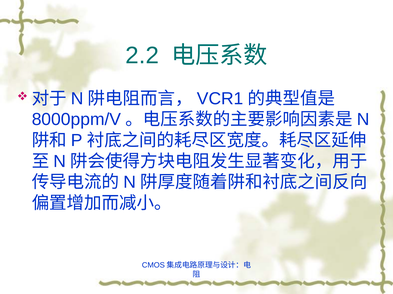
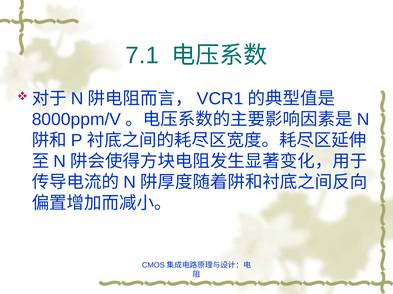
2.2: 2.2 -> 7.1
